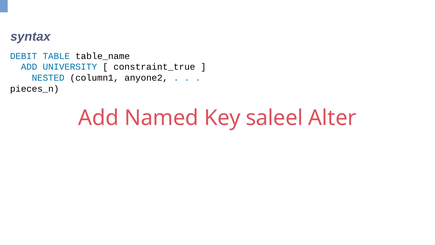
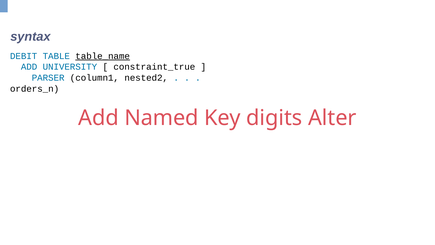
table_name underline: none -> present
NESTED: NESTED -> PARSER
anyone2: anyone2 -> nested2
pieces_n: pieces_n -> orders_n
saleel: saleel -> digits
